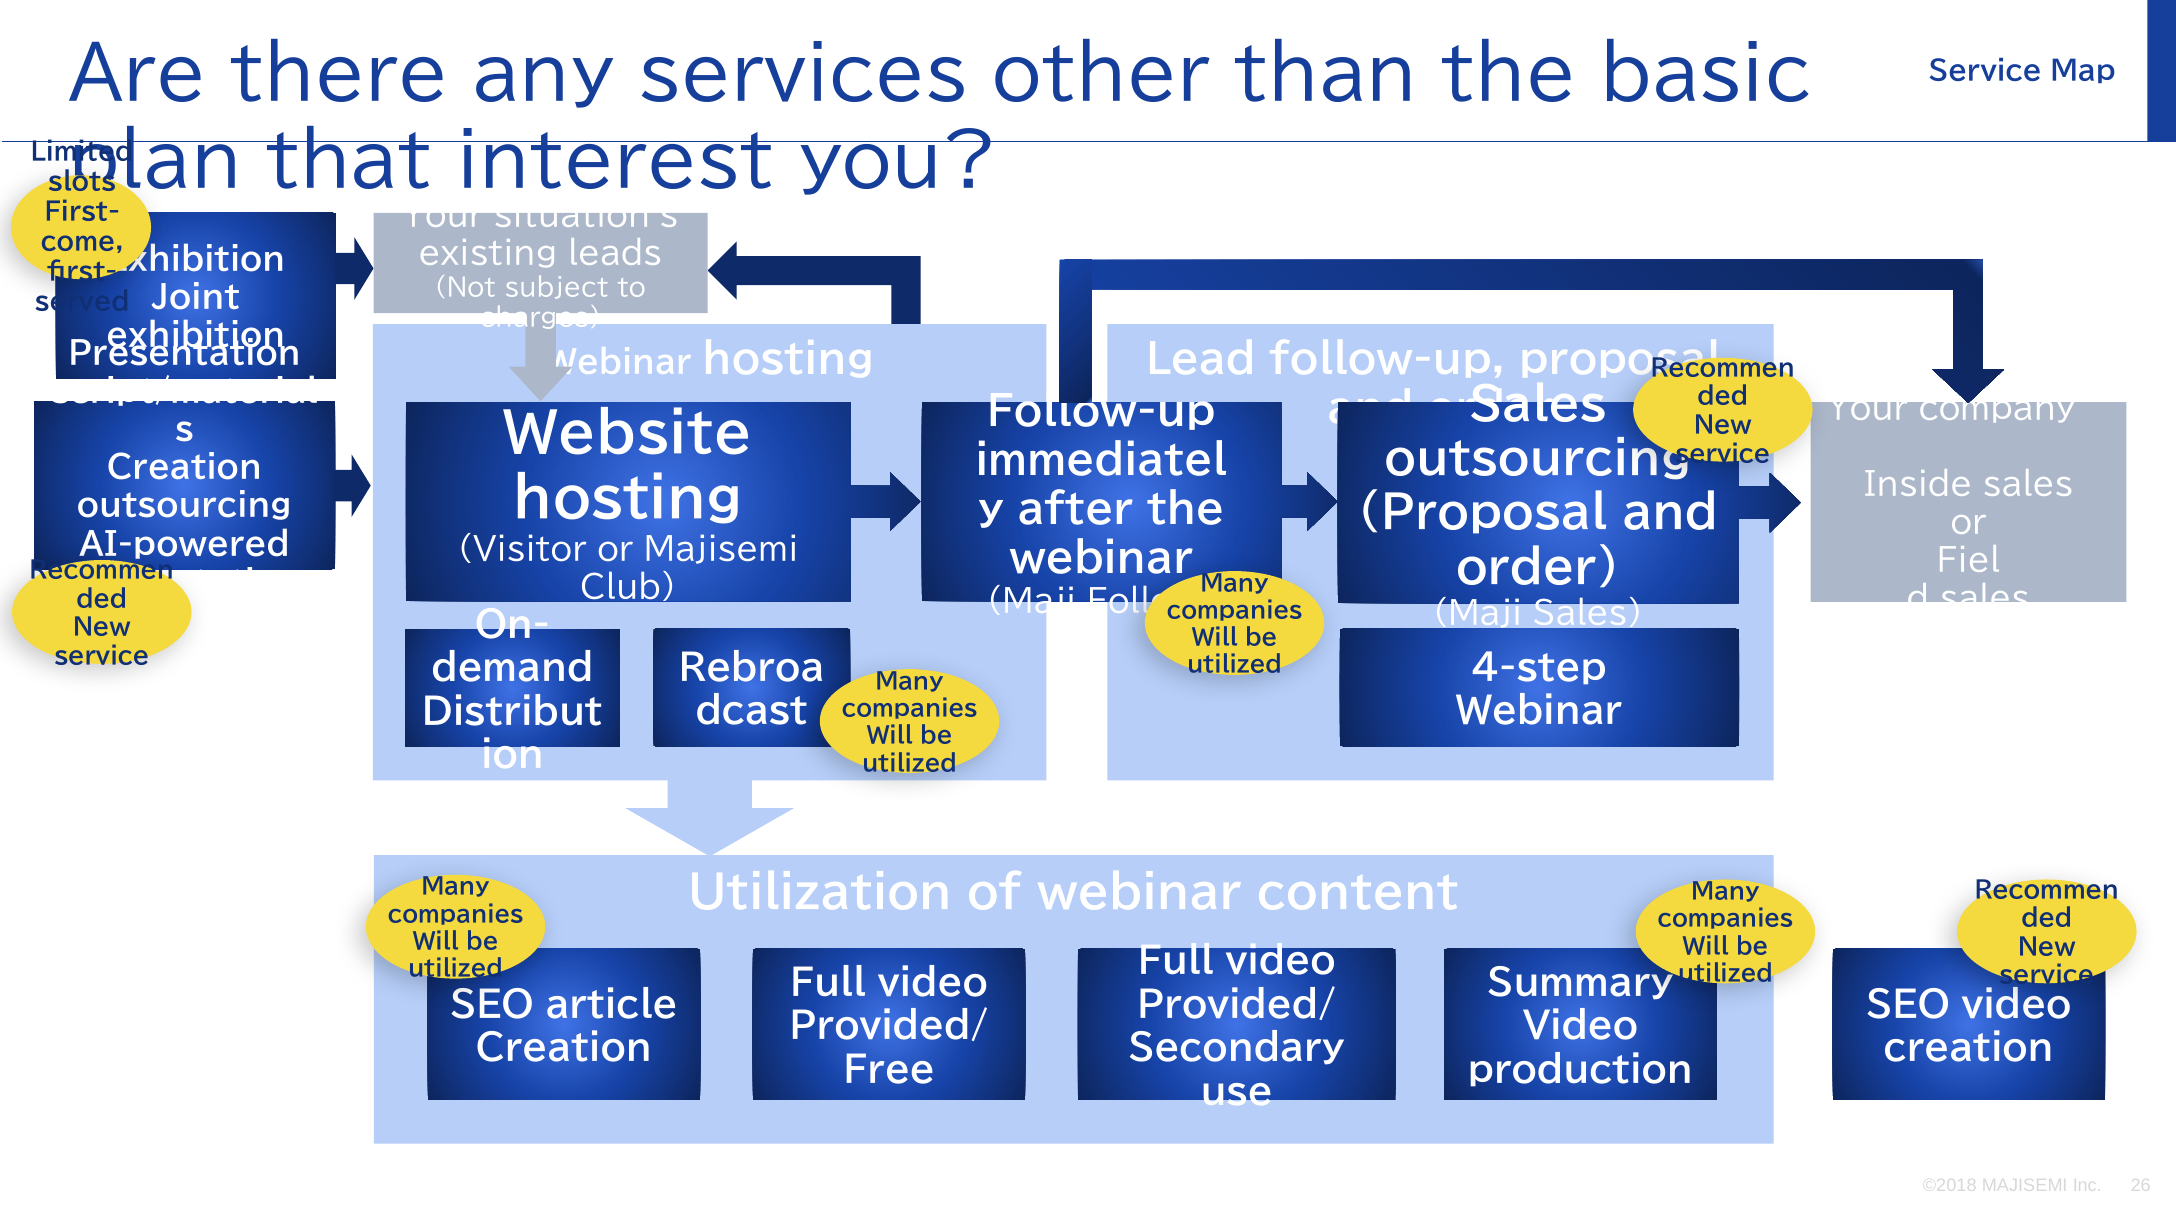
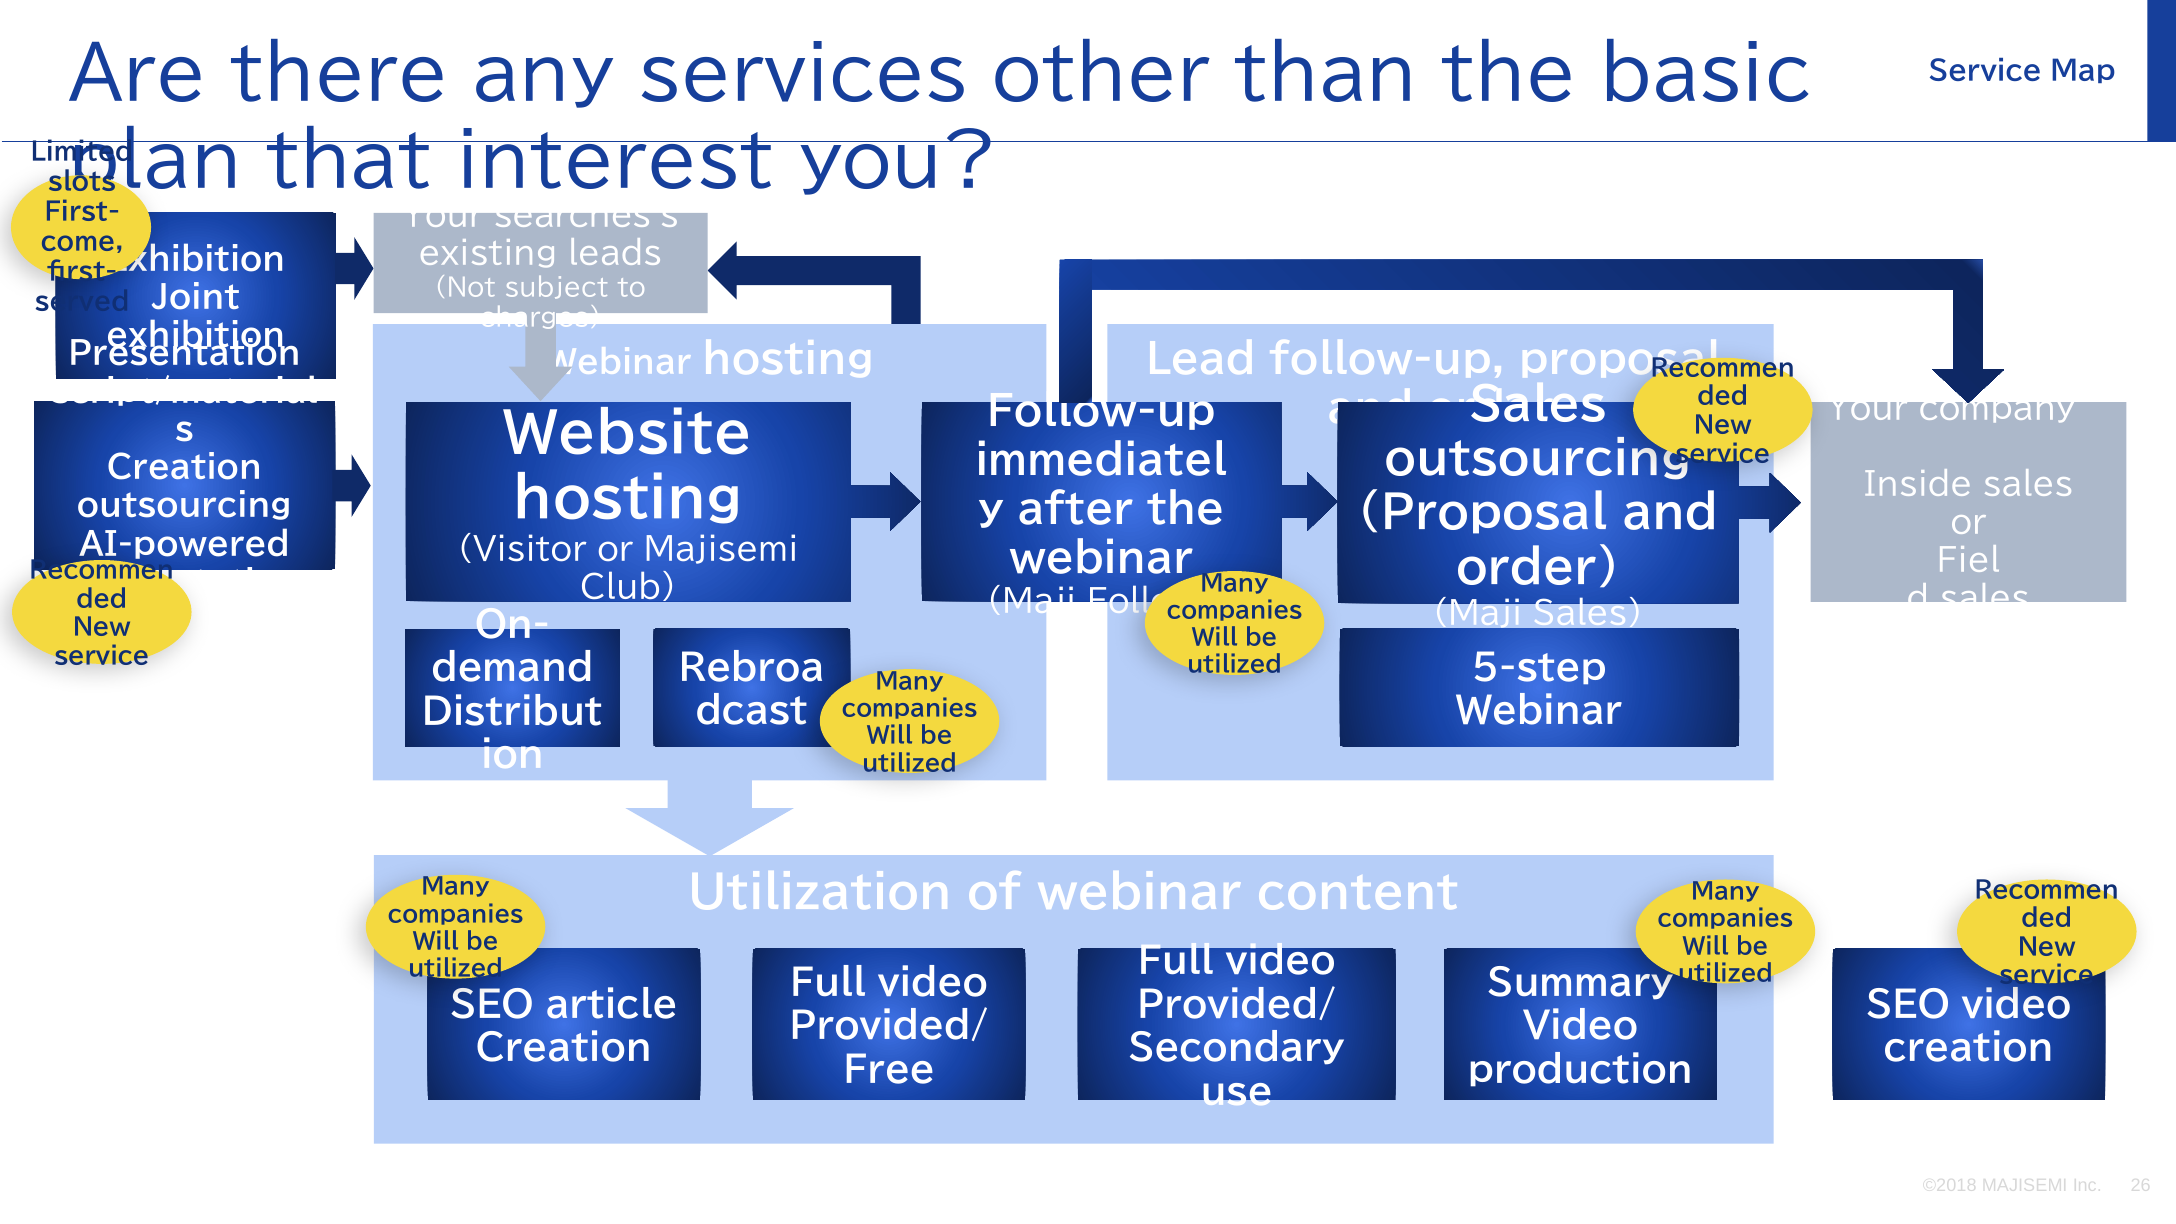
situation's: situation's -> searches's
4-step: 4-step -> 5-step
